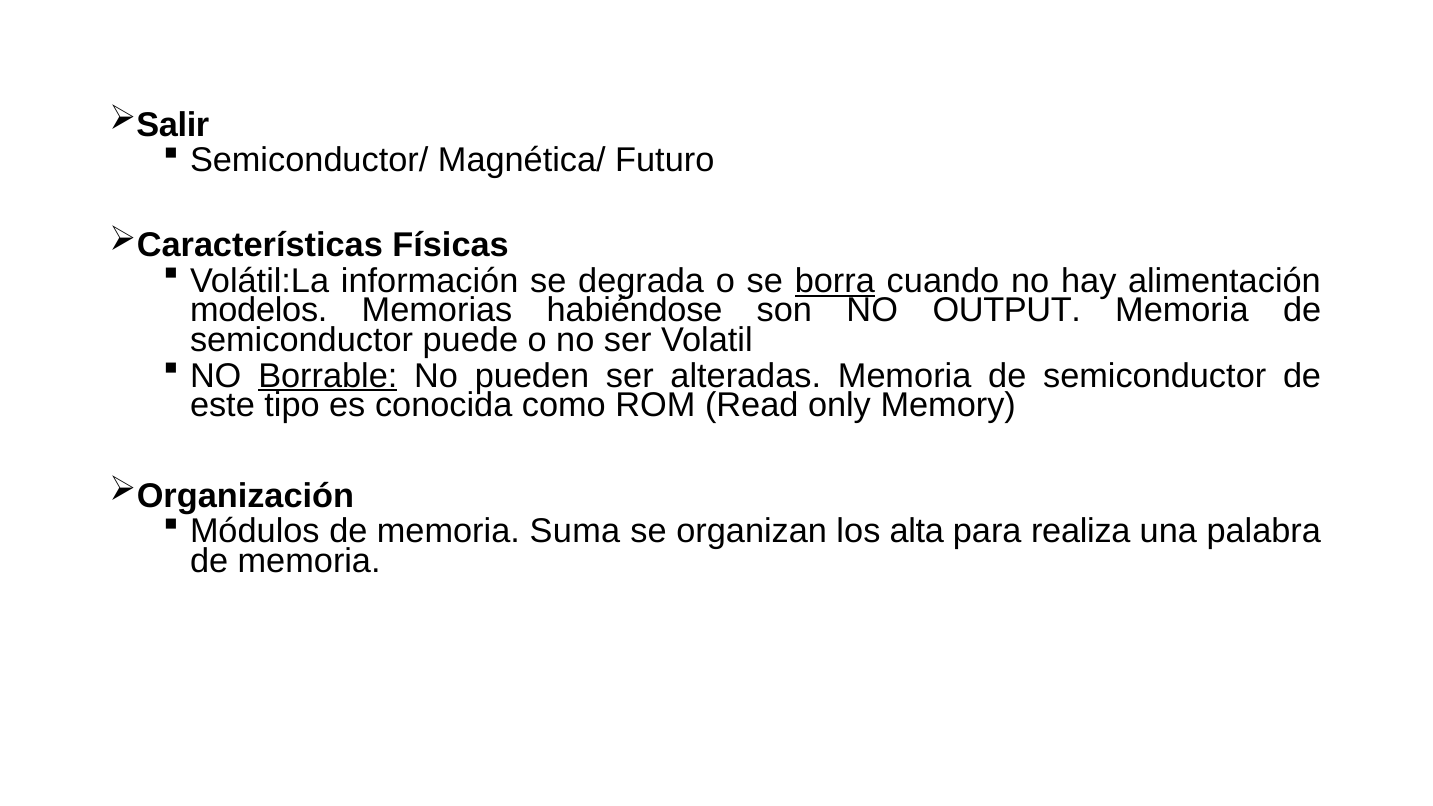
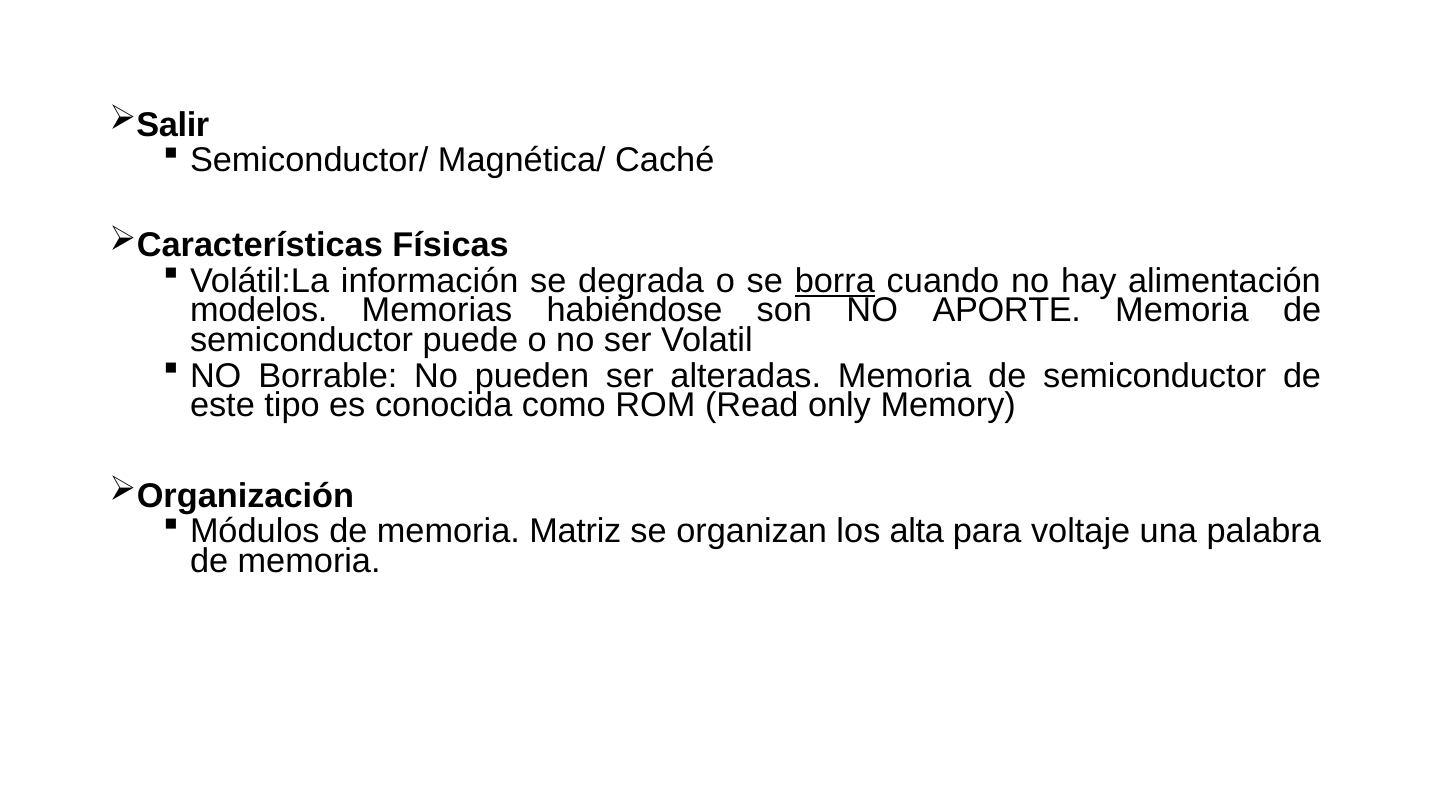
Futuro: Futuro -> Caché
OUTPUT: OUTPUT -> APORTE
Borrable underline: present -> none
Suma: Suma -> Matriz
realiza: realiza -> voltaje
